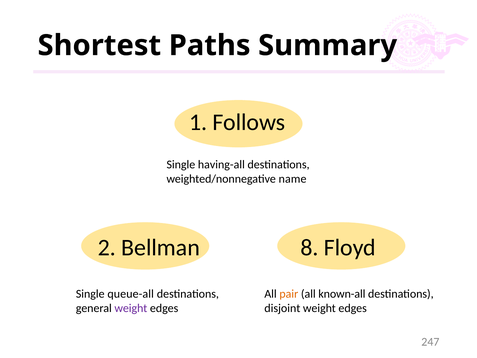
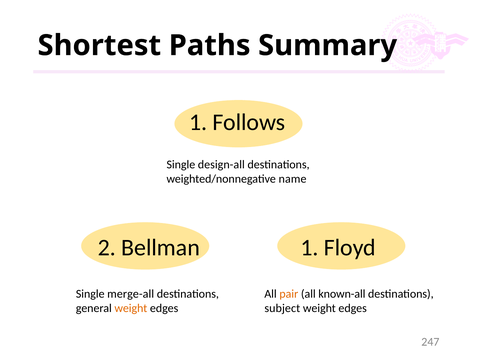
having-all: having-all -> design-all
Bellman 8: 8 -> 1
queue-all: queue-all -> merge-all
weight at (131, 308) colour: purple -> orange
disjoint: disjoint -> subject
